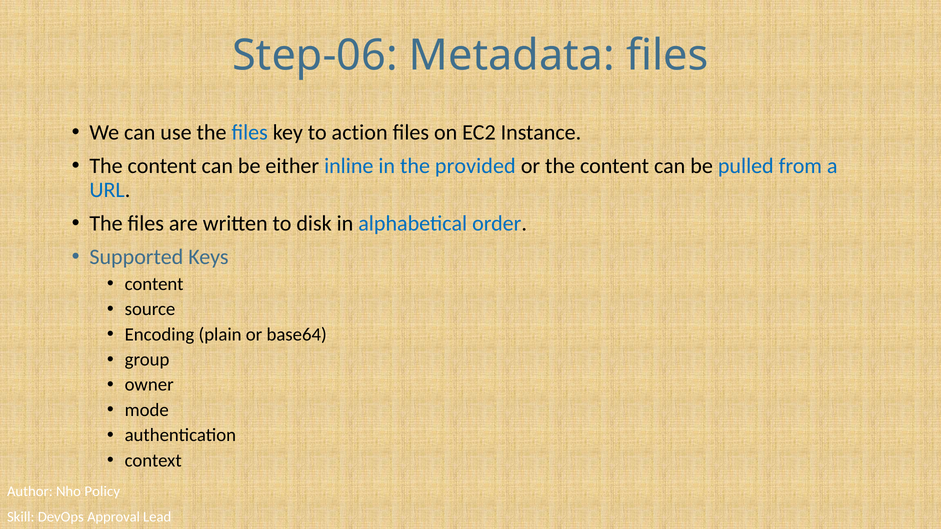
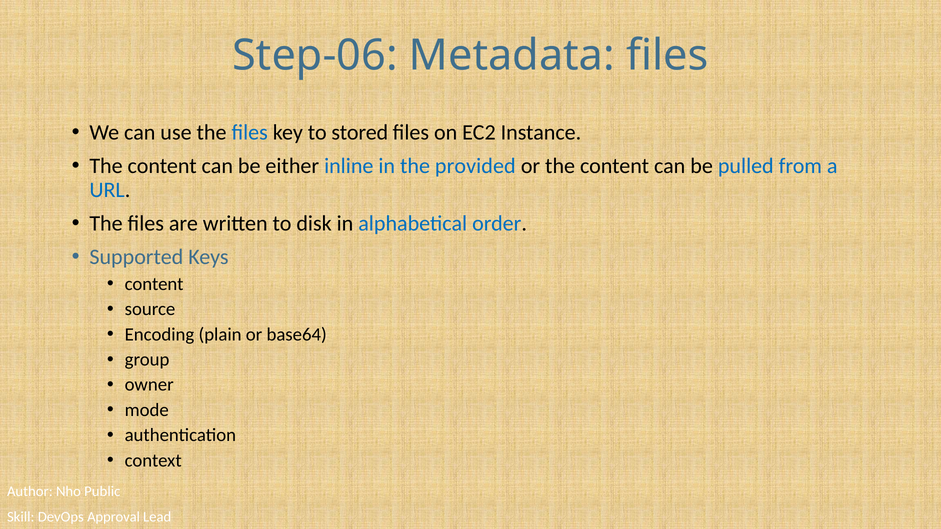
action: action -> stored
Policy: Policy -> Public
